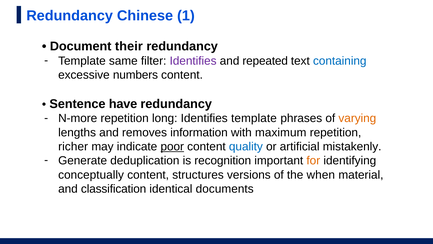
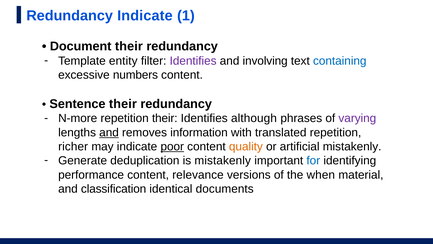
Redundancy Chinese: Chinese -> Indicate
same: same -> entity
repeated: repeated -> involving
Sentence have: have -> their
repetition long: long -> their
Identifies template: template -> although
varying colour: orange -> purple
and at (109, 132) underline: none -> present
maximum: maximum -> translated
quality colour: blue -> orange
is recognition: recognition -> mistakenly
for colour: orange -> blue
conceptually: conceptually -> performance
structures: structures -> relevance
